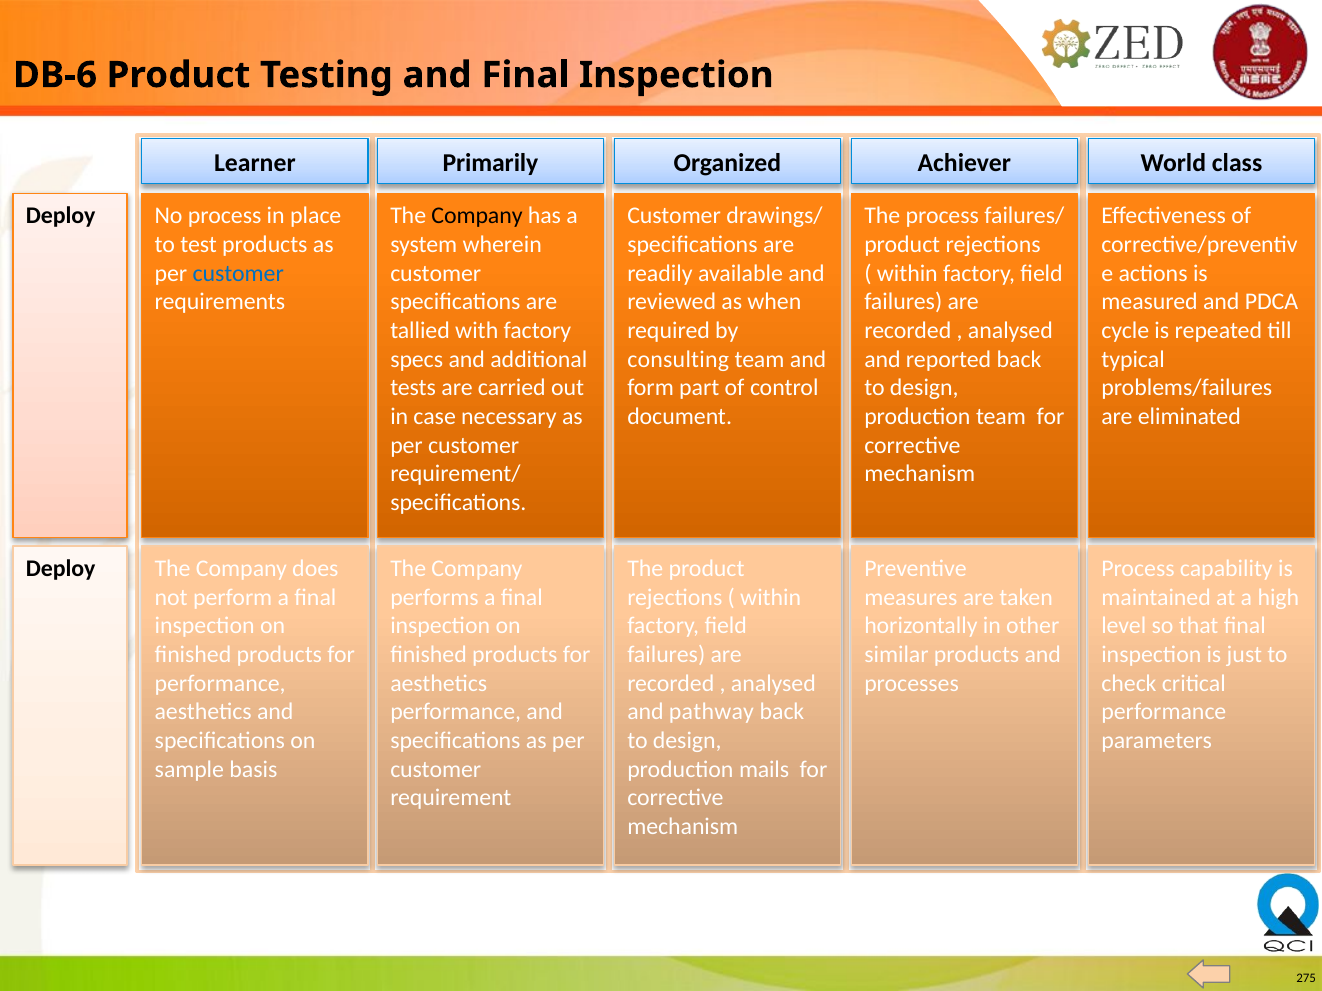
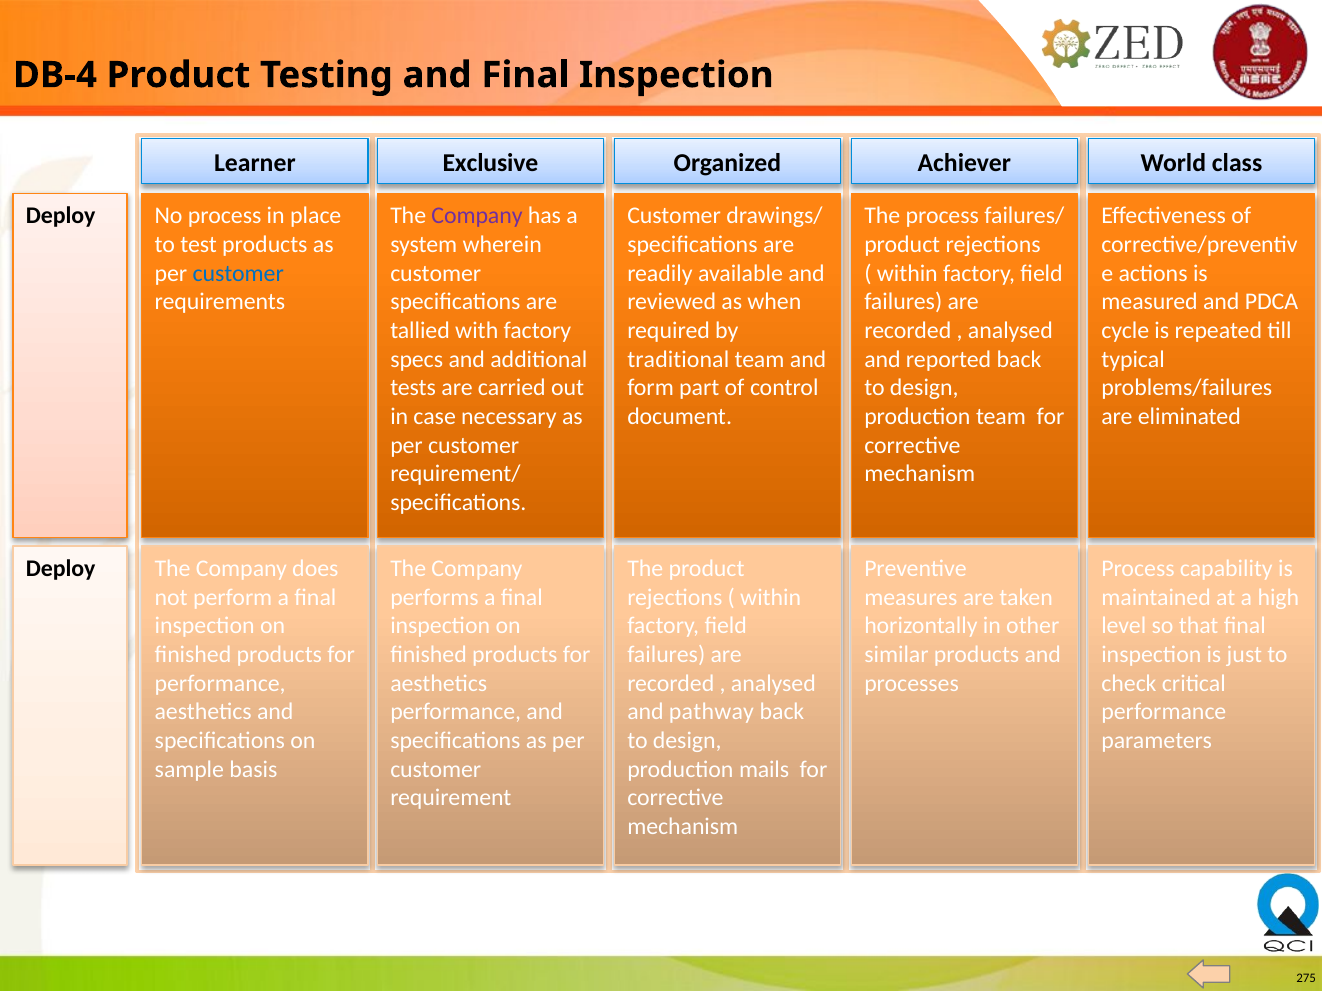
DB-6: DB-6 -> DB-4
Primarily: Primarily -> Exclusive
Company at (477, 216) colour: black -> purple
consulting: consulting -> traditional
